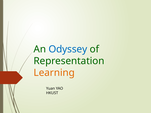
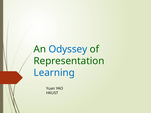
Learning colour: orange -> blue
